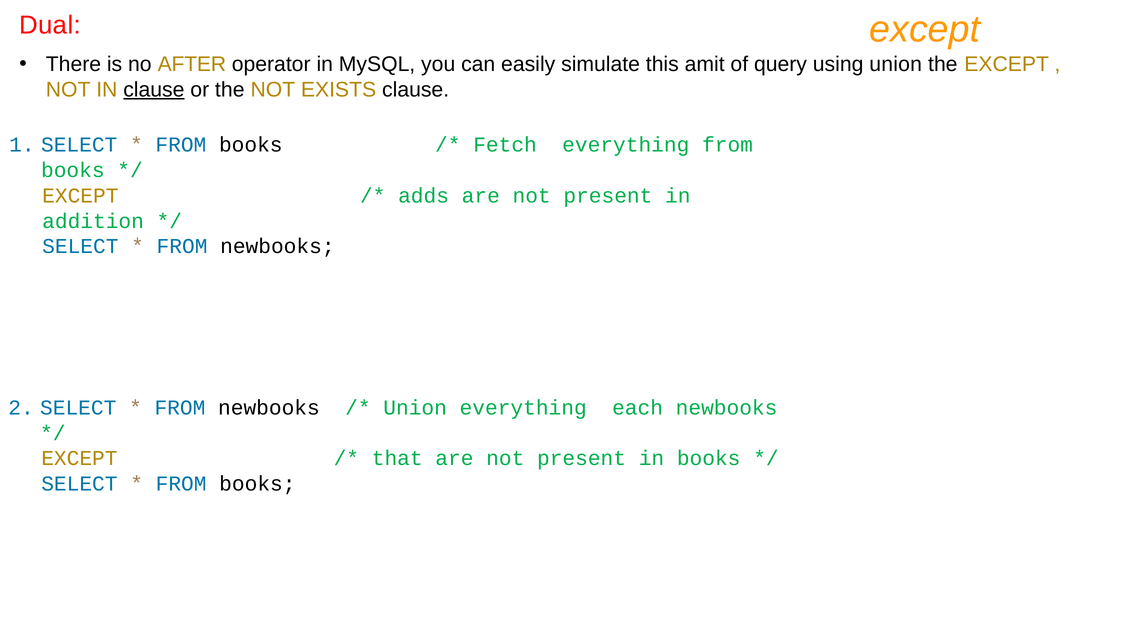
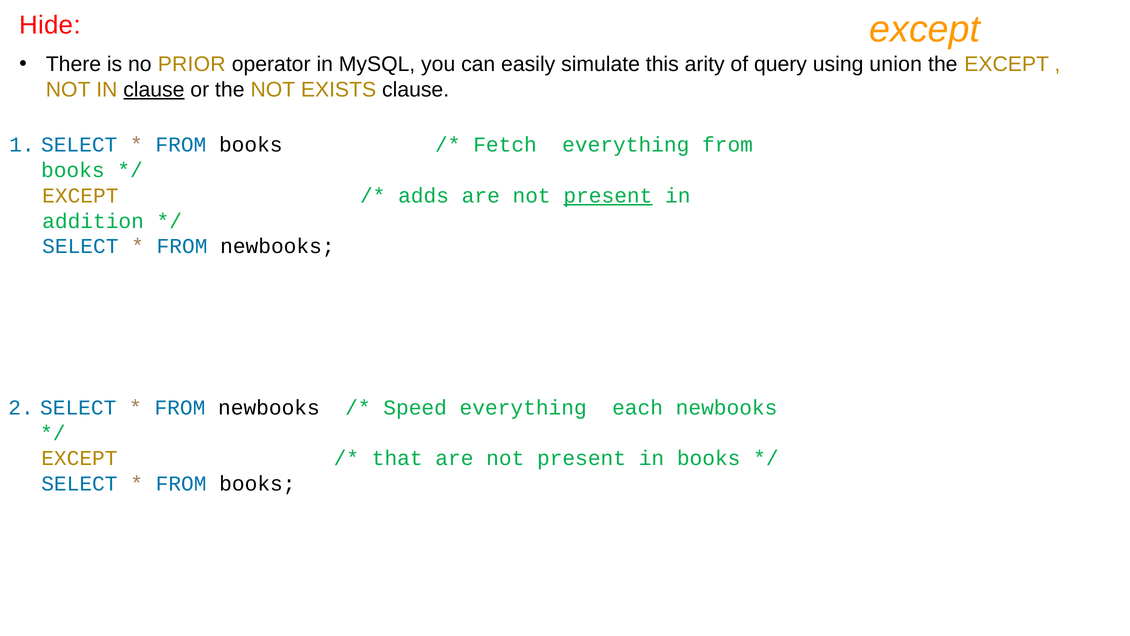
Dual: Dual -> Hide
AFTER: AFTER -> PRIOR
amit: amit -> arity
present at (608, 196) underline: none -> present
Union at (415, 407): Union -> Speed
